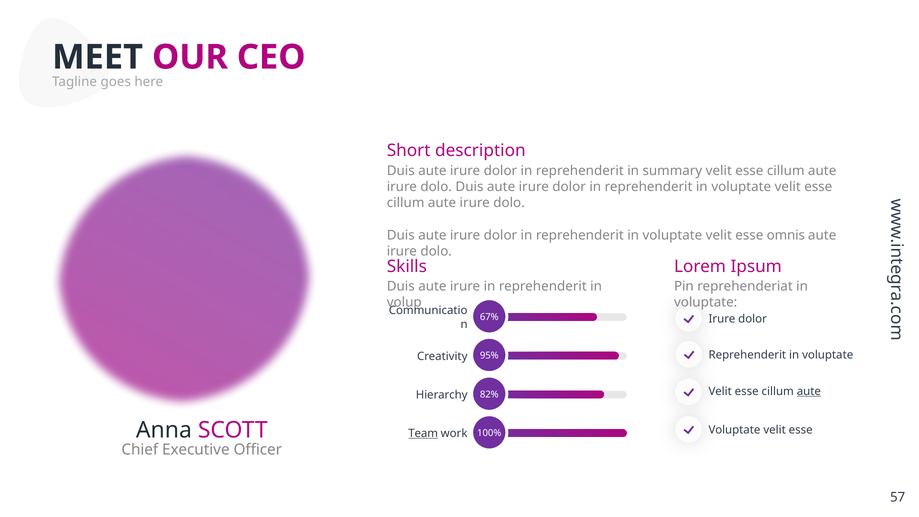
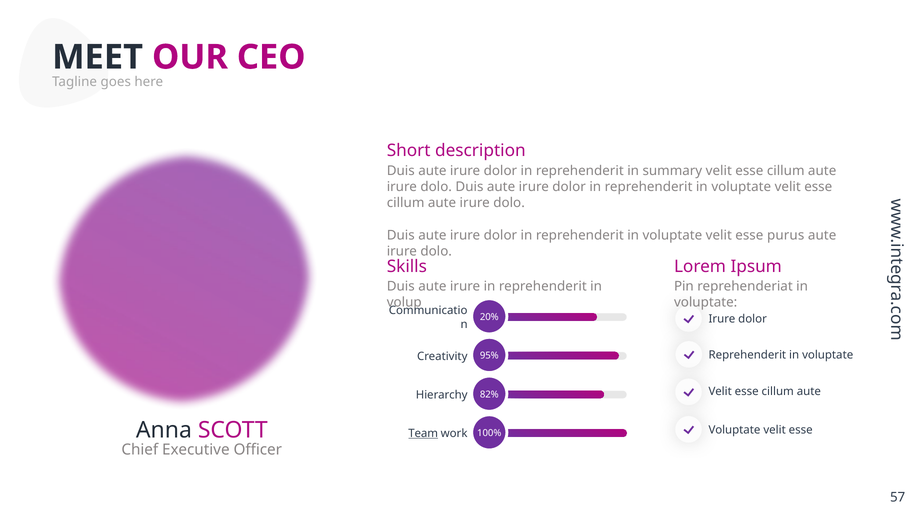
omnis: omnis -> purus
67%: 67% -> 20%
aute at (809, 391) underline: present -> none
